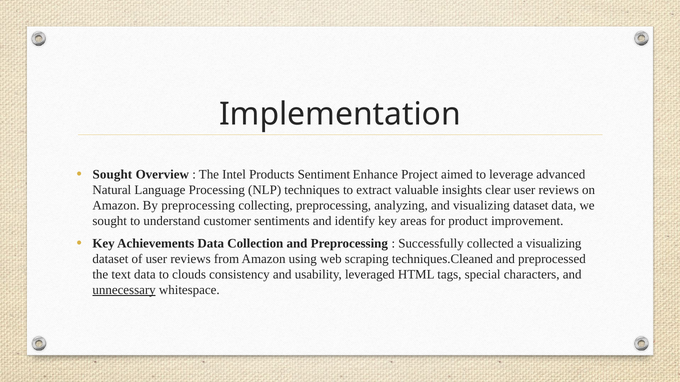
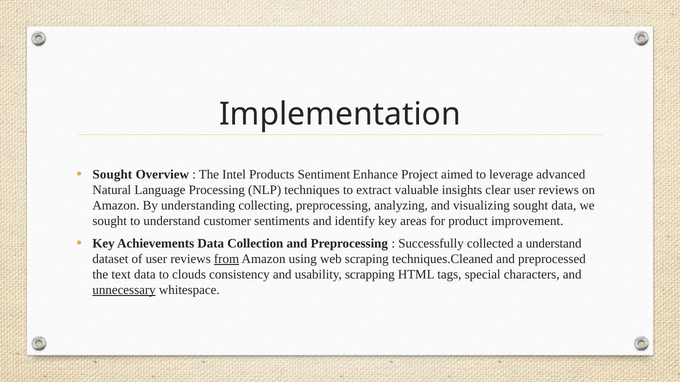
By preprocessing: preprocessing -> understanding
and visualizing dataset: dataset -> sought
a visualizing: visualizing -> understand
from underline: none -> present
leveraged: leveraged -> scrapping
